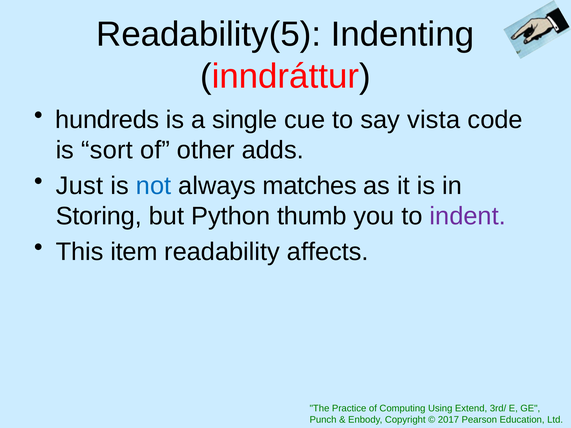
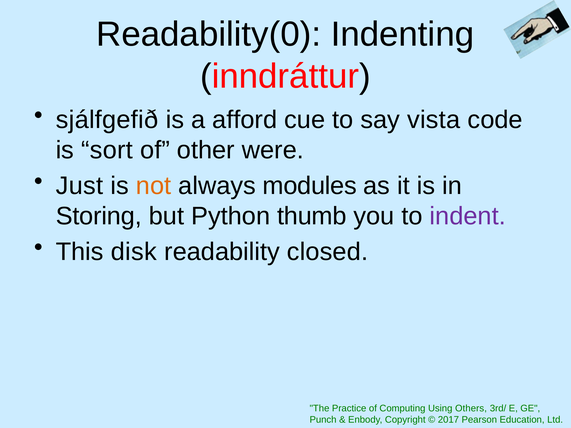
Readability(5: Readability(5 -> Readability(0
hundreds: hundreds -> sjálfgefið
single: single -> afford
adds: adds -> were
not colour: blue -> orange
matches: matches -> modules
item: item -> disk
affects: affects -> closed
Extend: Extend -> Others
